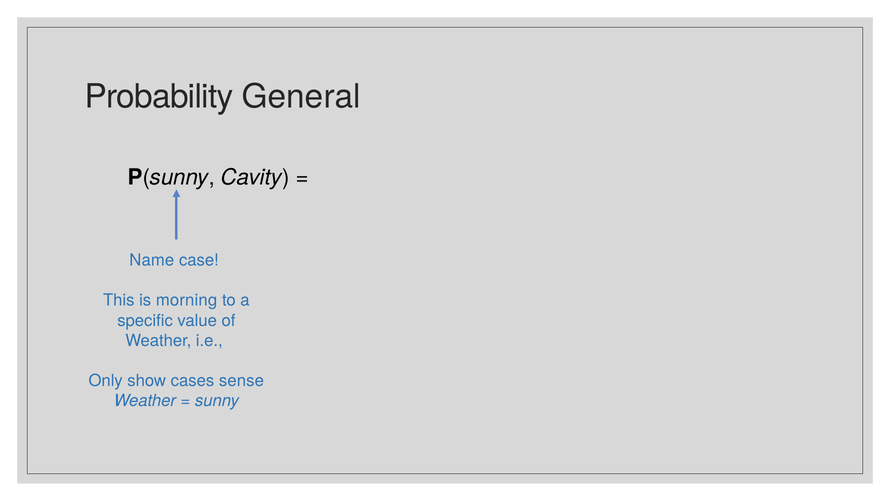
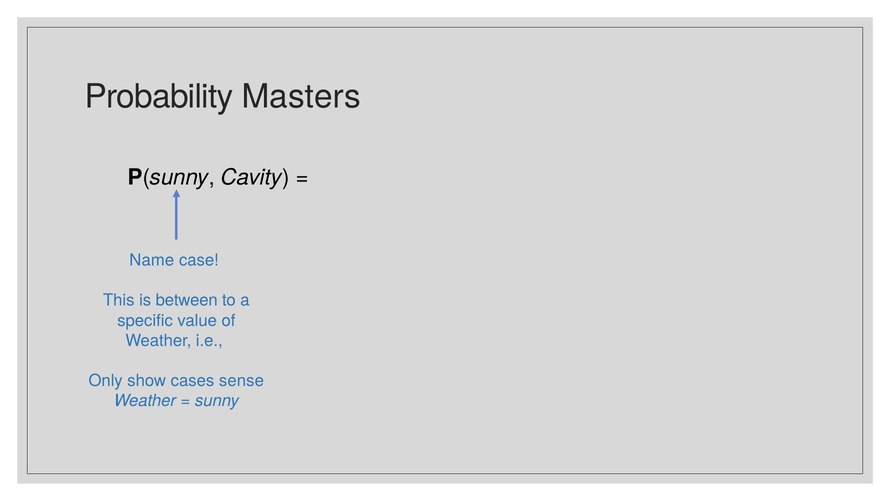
General: General -> Masters
morning: morning -> between
